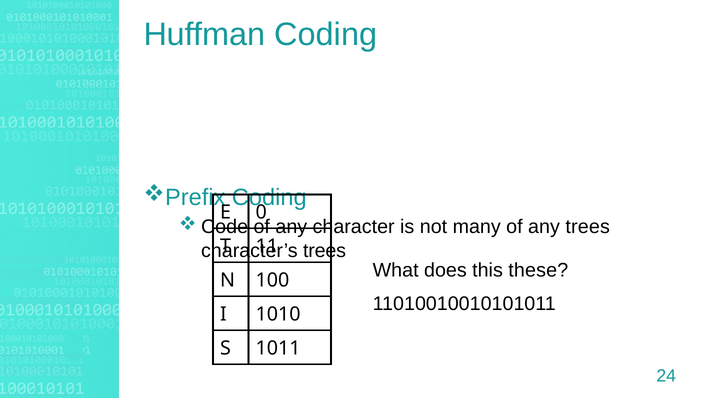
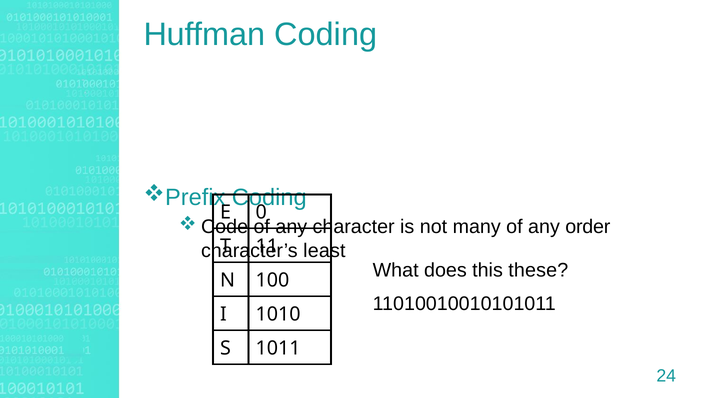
any trees: trees -> order
trees at (325, 251): trees -> least
